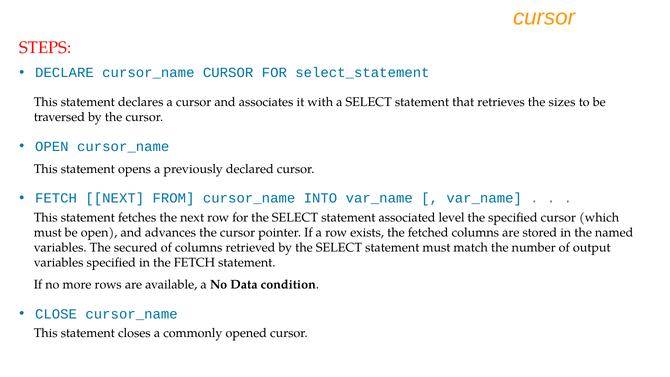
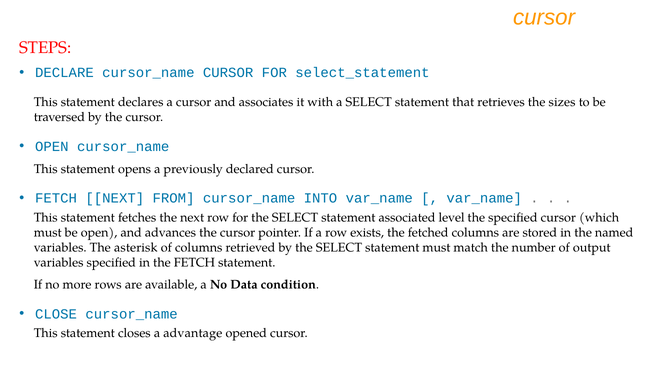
secured: secured -> asterisk
commonly: commonly -> advantage
